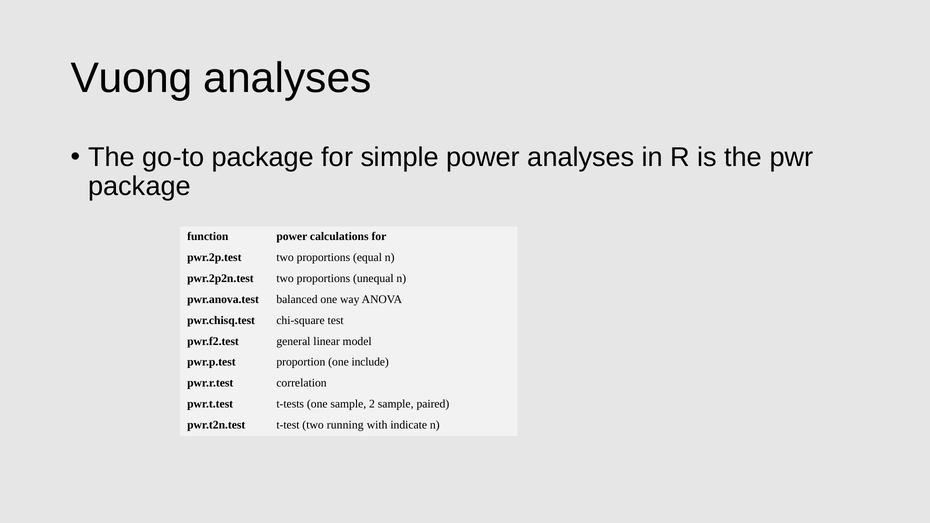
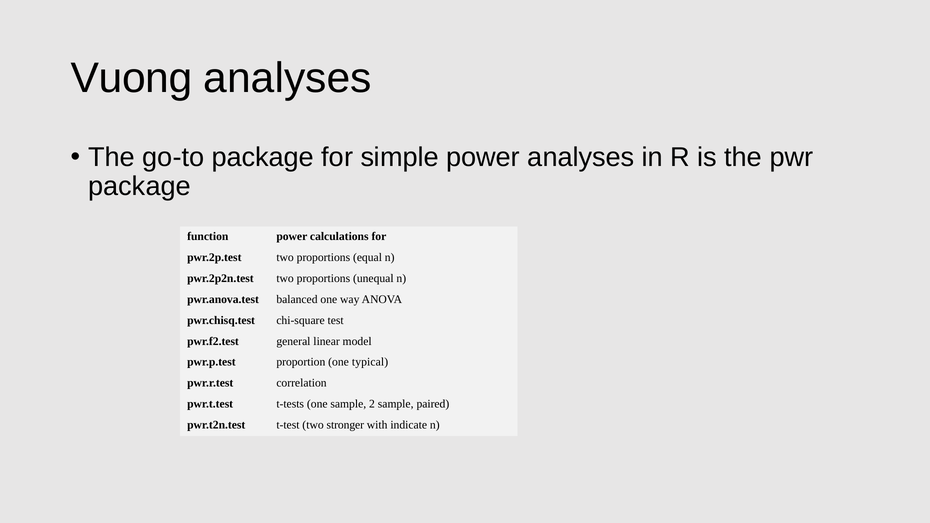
include: include -> typical
running: running -> stronger
